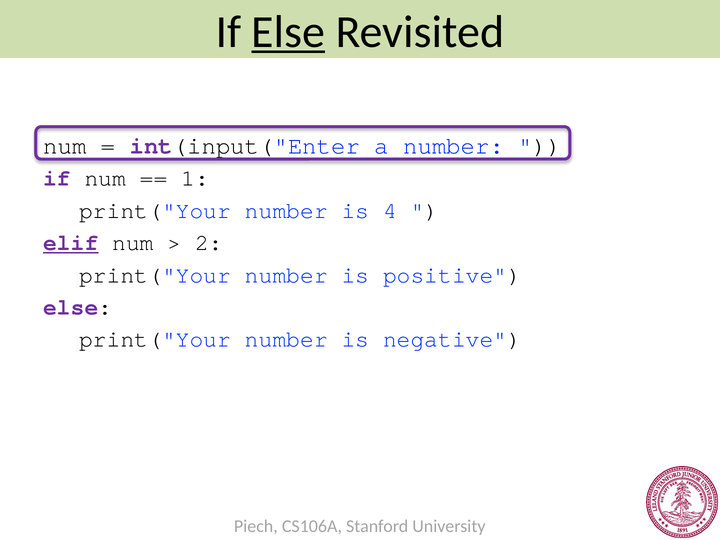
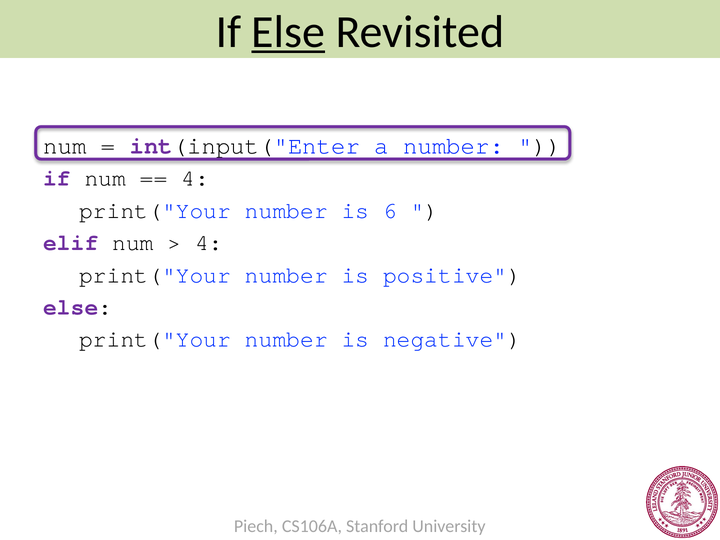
1 at (195, 178): 1 -> 4
4: 4 -> 6
elif underline: present -> none
2 at (209, 243): 2 -> 4
